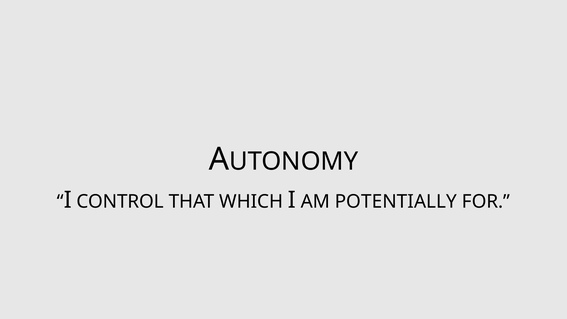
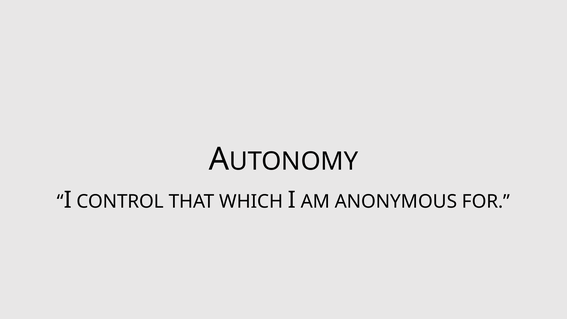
POTENTIALLY: POTENTIALLY -> ANONYMOUS
